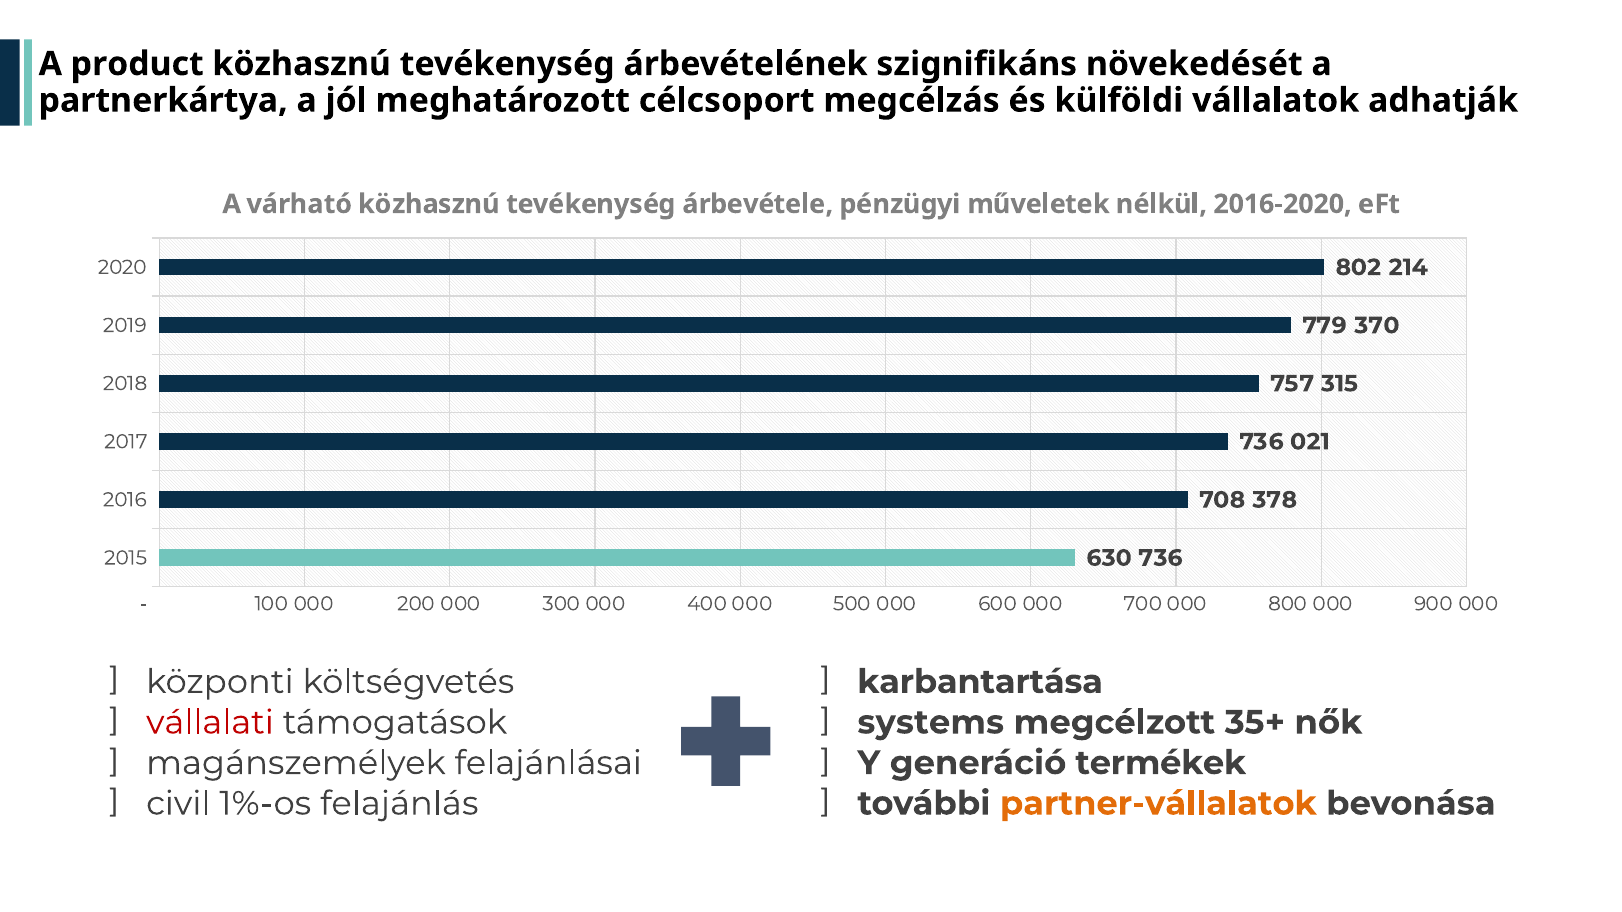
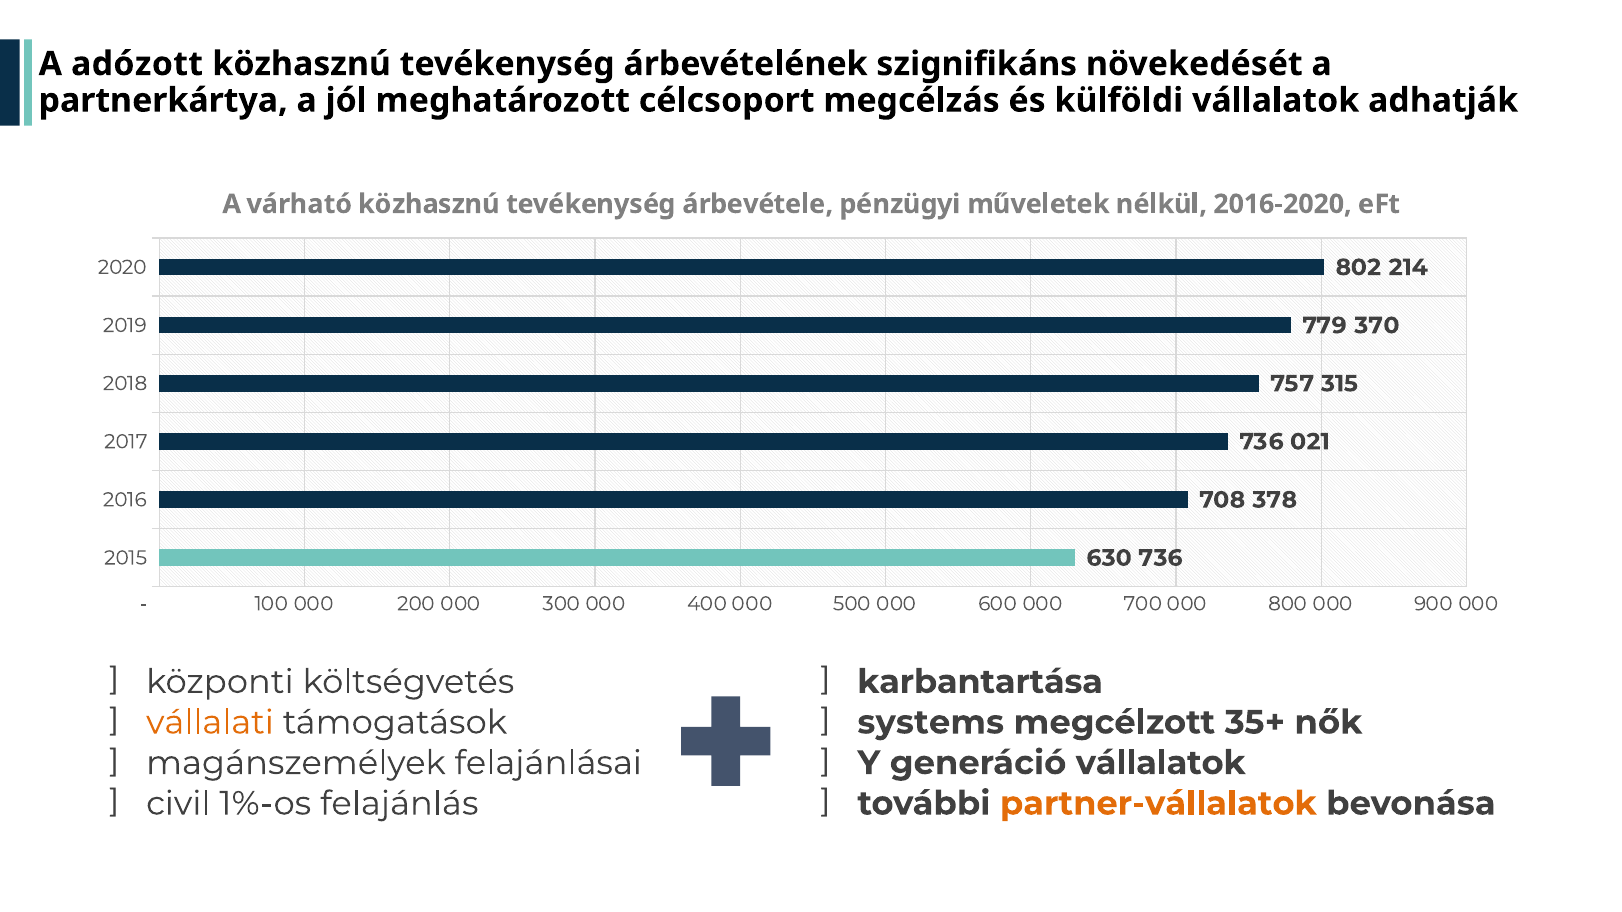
product: product -> adózott
vállalati colour: red -> orange
generáció termékek: termékek -> vállalatok
